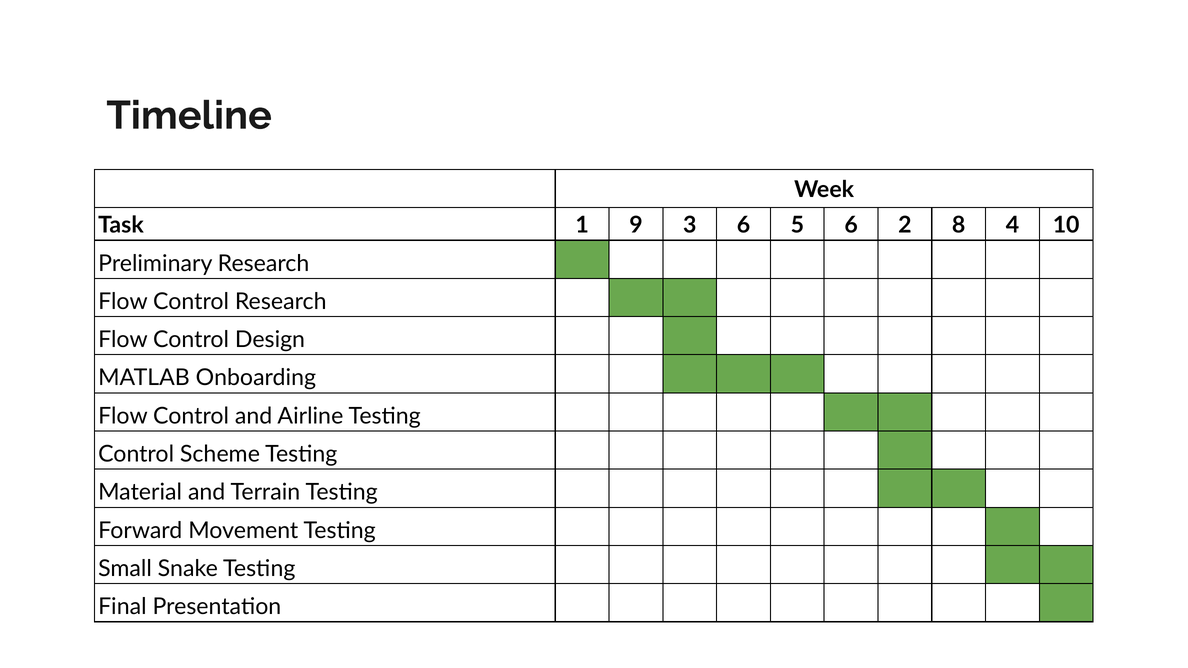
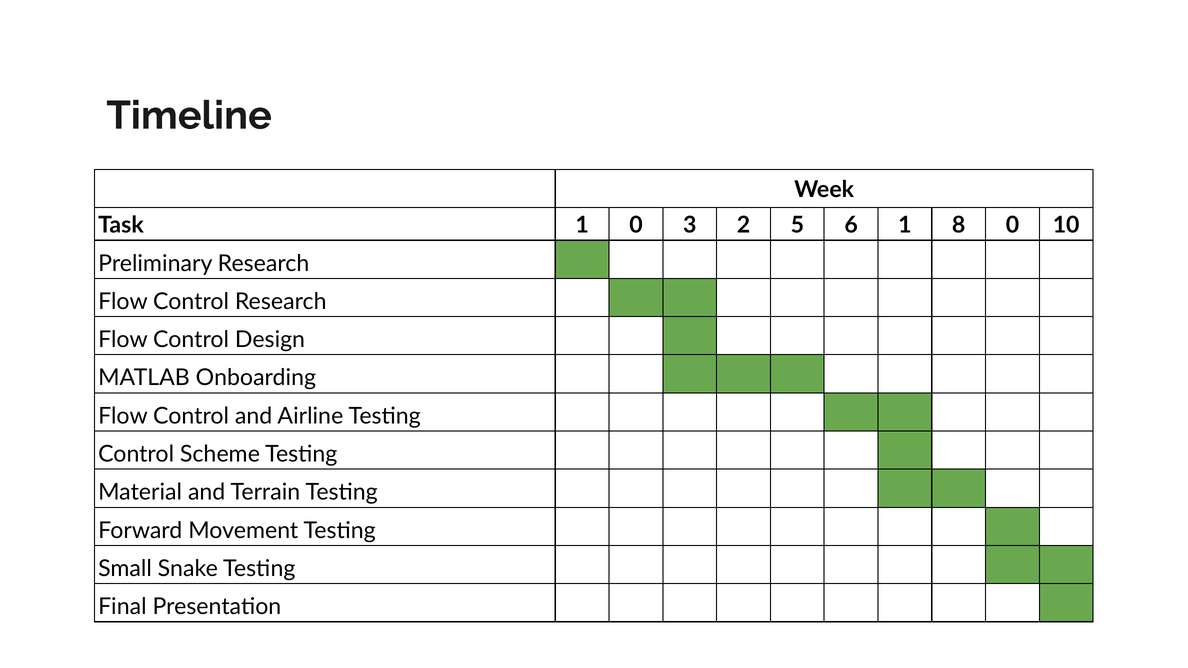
1 9: 9 -> 0
3 6: 6 -> 2
6 2: 2 -> 1
8 4: 4 -> 0
